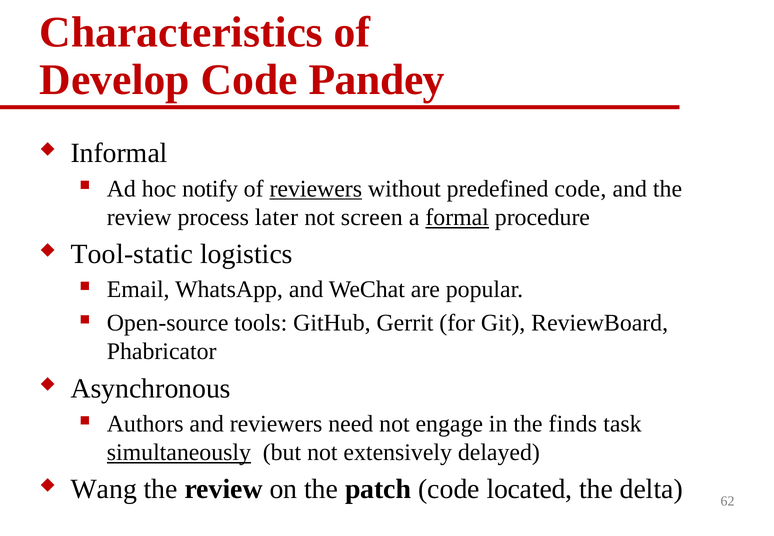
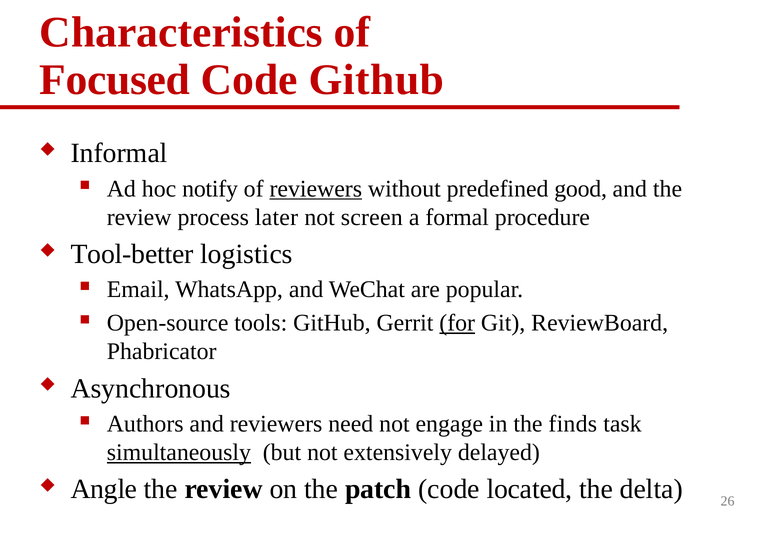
Develop: Develop -> Focused
Code Pandey: Pandey -> Github
predefined code: code -> good
formal underline: present -> none
Tool-static: Tool-static -> Tool-better
for underline: none -> present
Wang: Wang -> Angle
62: 62 -> 26
